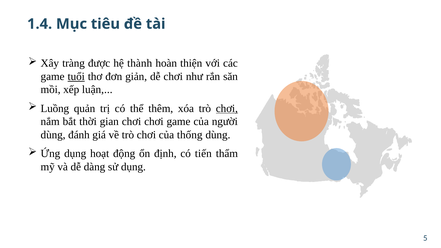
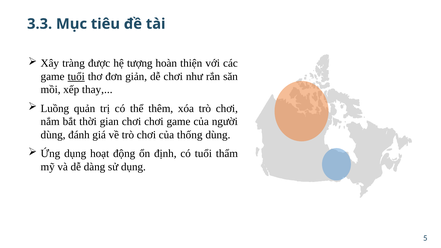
1.4: 1.4 -> 3.3
thành: thành -> tượng
luận: luận -> thay
chơi at (227, 108) underline: present -> none
có tiến: tiến -> tuổi
